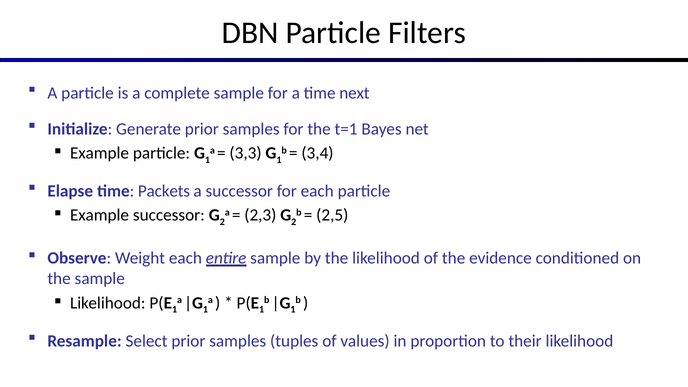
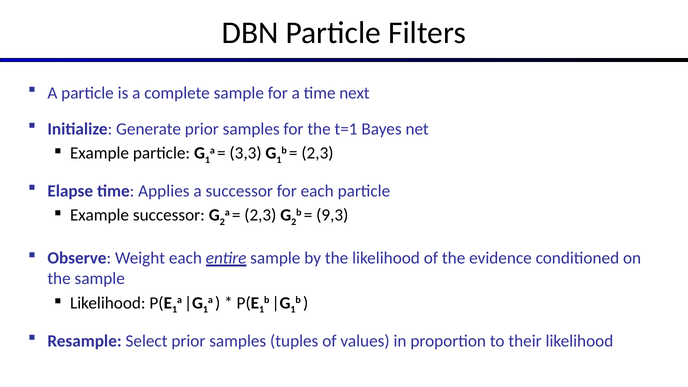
3,4 at (317, 153): 3,4 -> 2,3
Packets: Packets -> Applies
2,5: 2,5 -> 9,3
